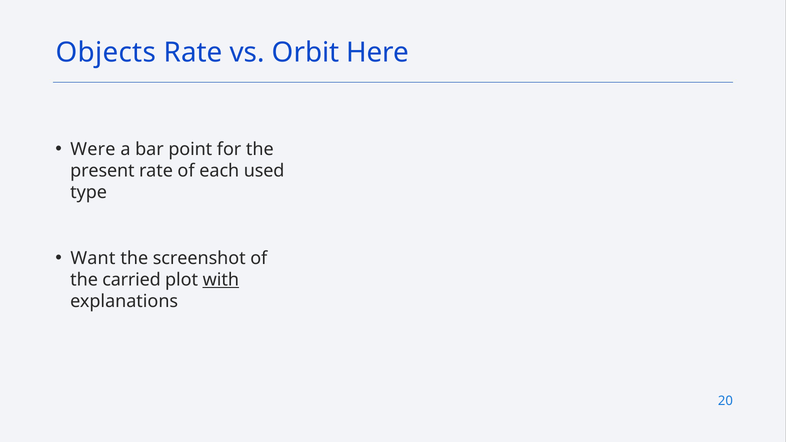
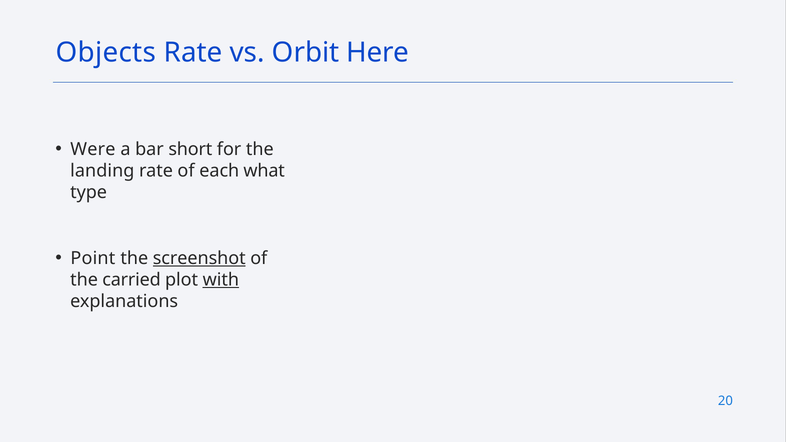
point: point -> short
present: present -> landing
used: used -> what
Want: Want -> Point
screenshot underline: none -> present
